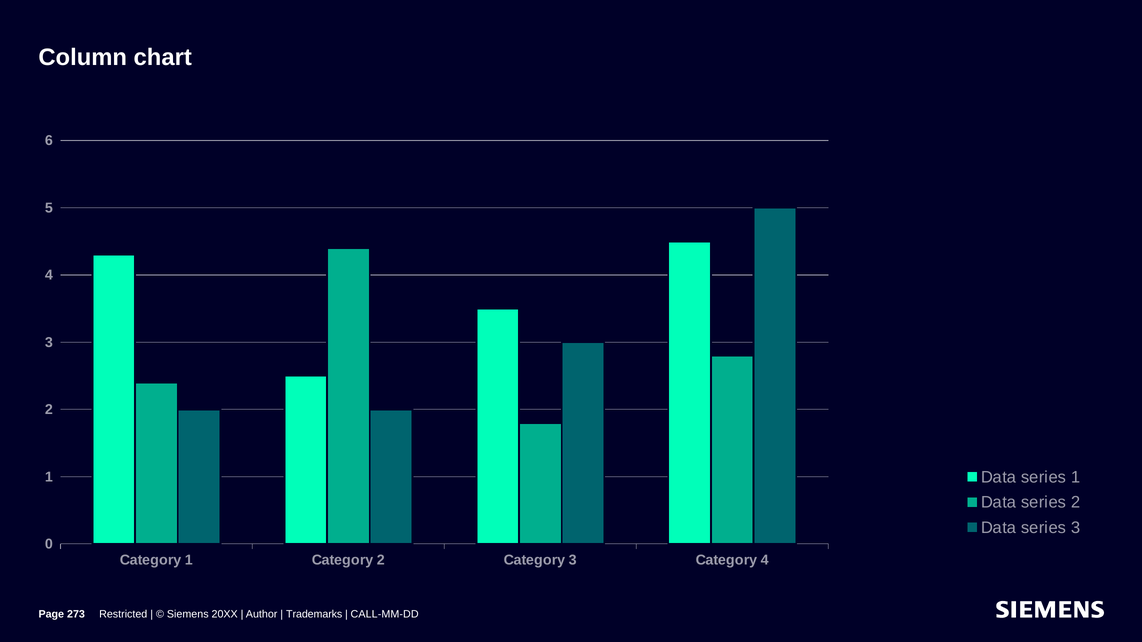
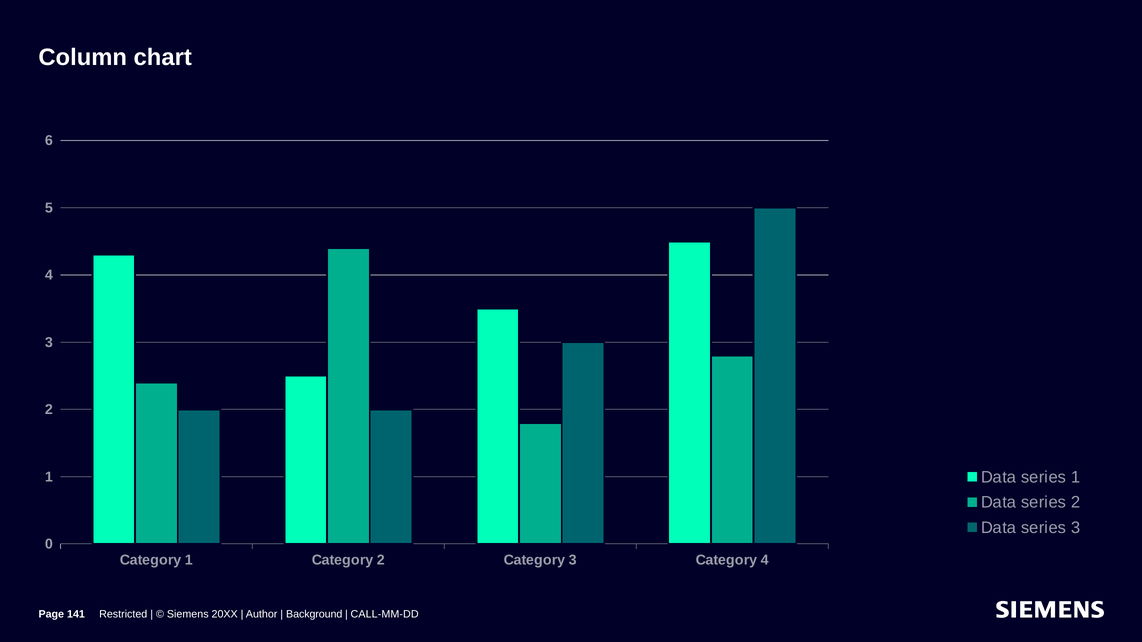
273: 273 -> 141
Trademarks: Trademarks -> Background
